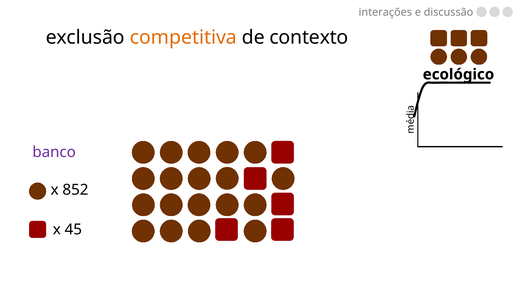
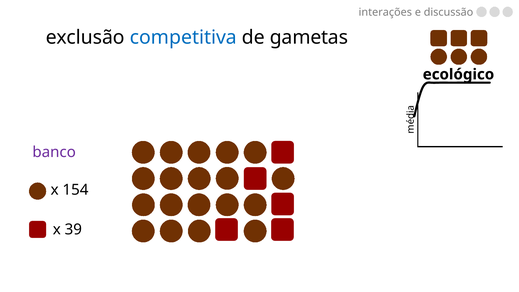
competitiva colour: orange -> blue
contexto: contexto -> gametas
852: 852 -> 154
45: 45 -> 39
